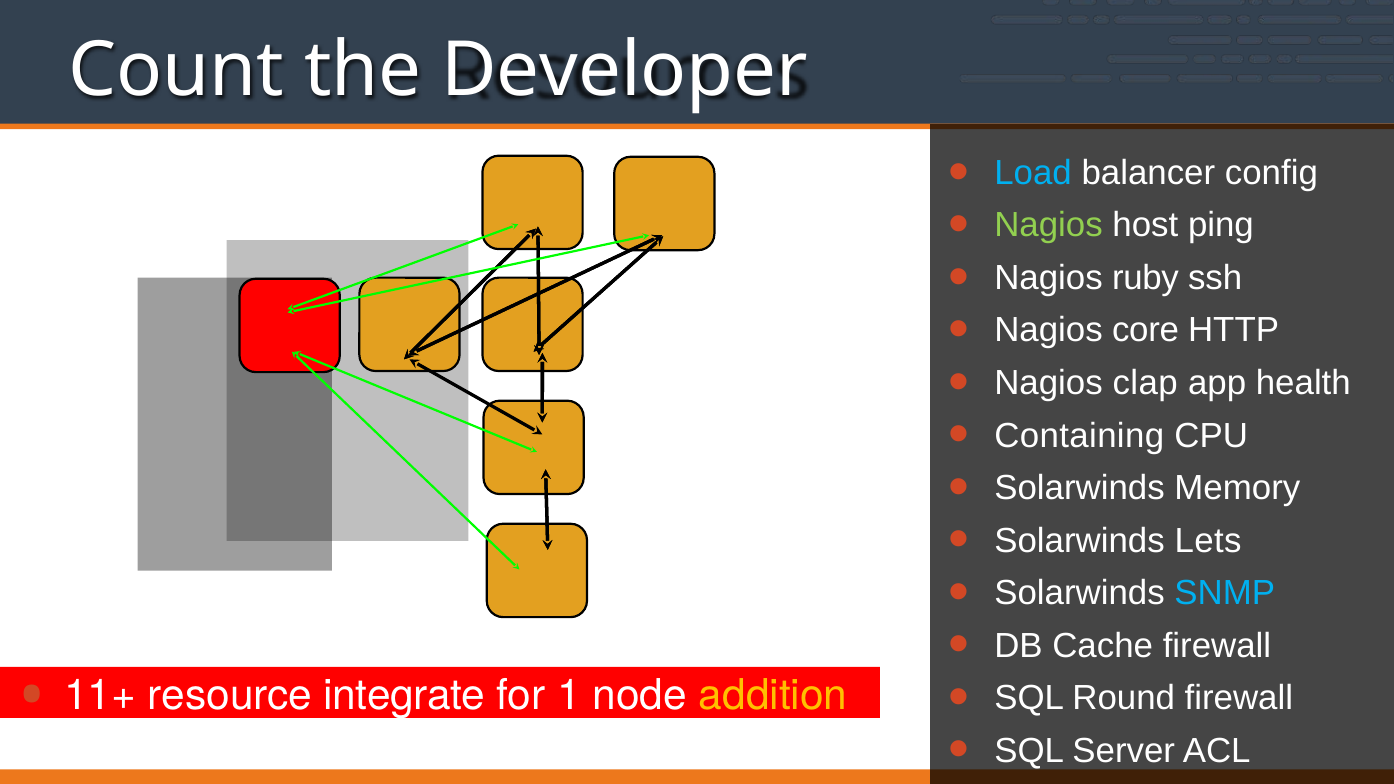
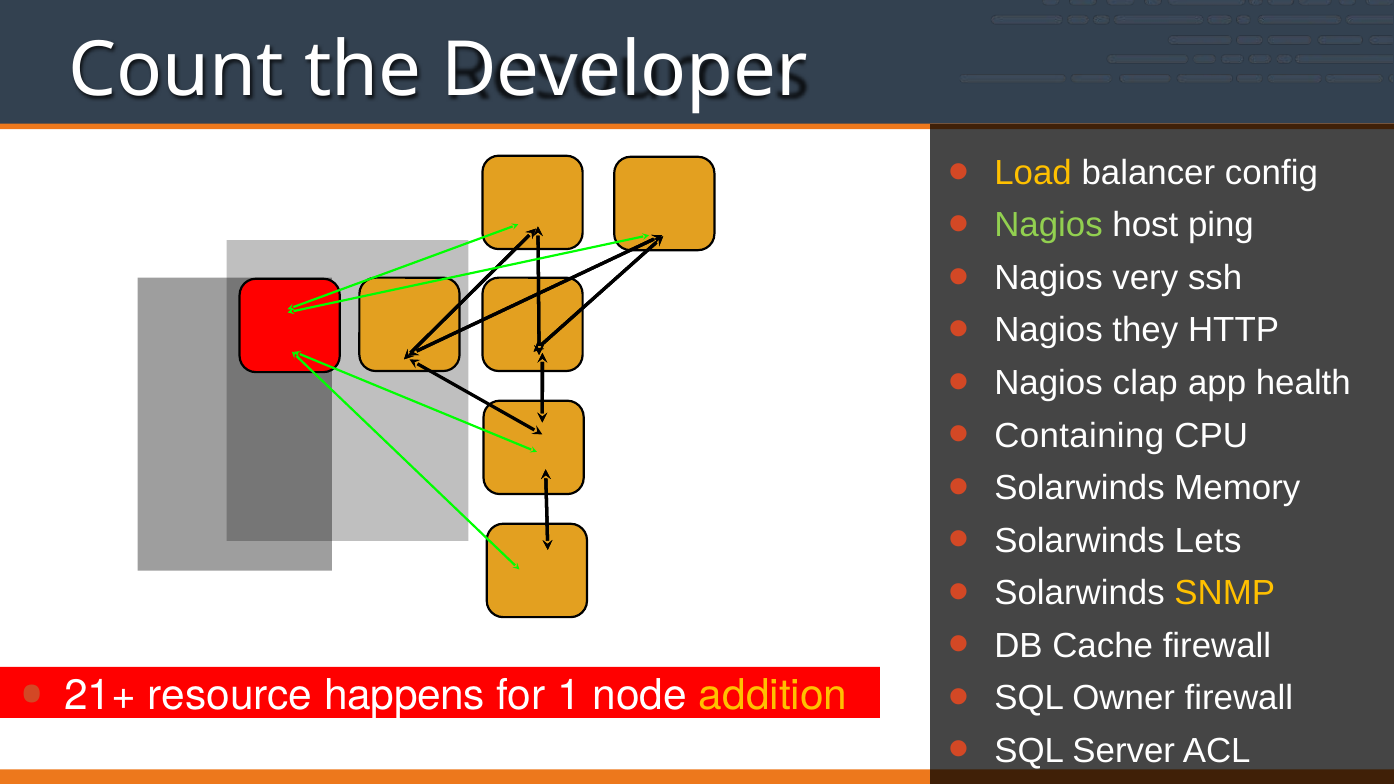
Load colour: light blue -> yellow
ruby: ruby -> very
core: core -> they
SNMP colour: light blue -> yellow
Round: Round -> Owner
11+: 11+ -> 21+
integrate: integrate -> happens
